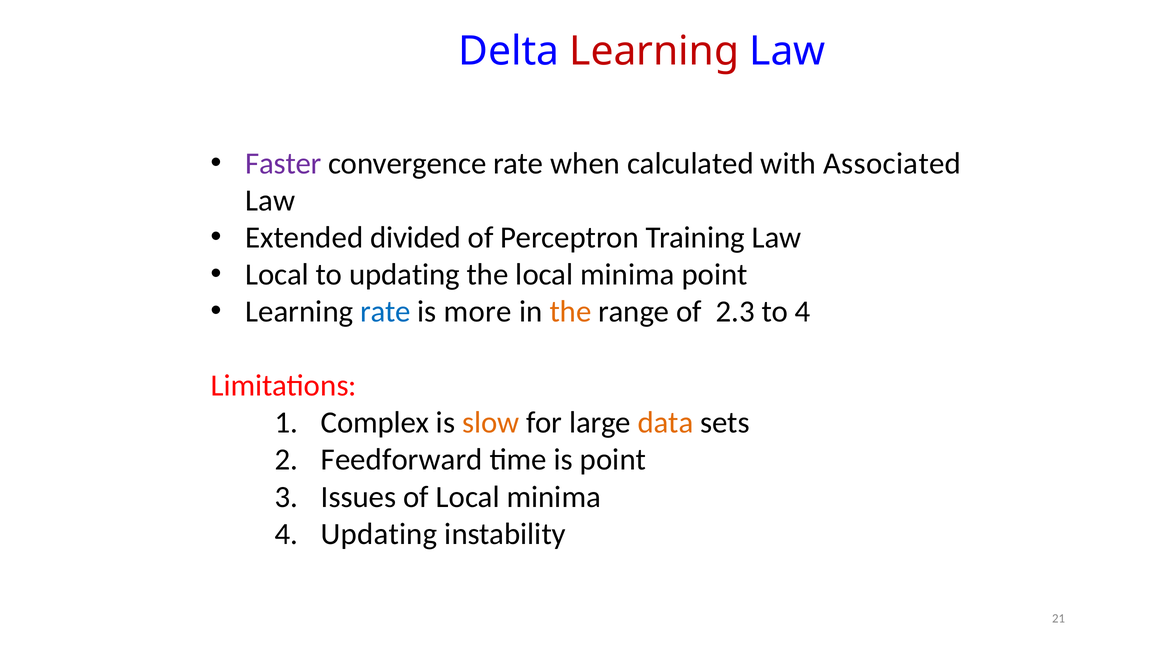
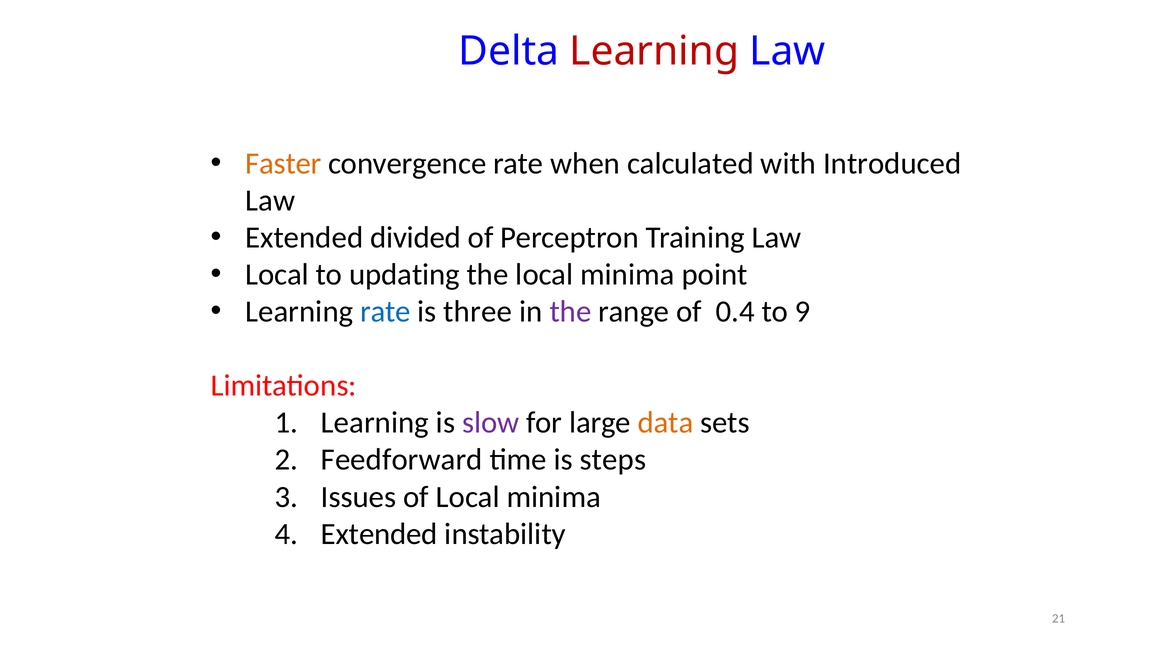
Faster colour: purple -> orange
Associated: Associated -> Introduced
more: more -> three
the at (571, 312) colour: orange -> purple
2.3: 2.3 -> 0.4
to 4: 4 -> 9
1 Complex: Complex -> Learning
slow colour: orange -> purple
is point: point -> steps
Updating at (379, 534): Updating -> Extended
